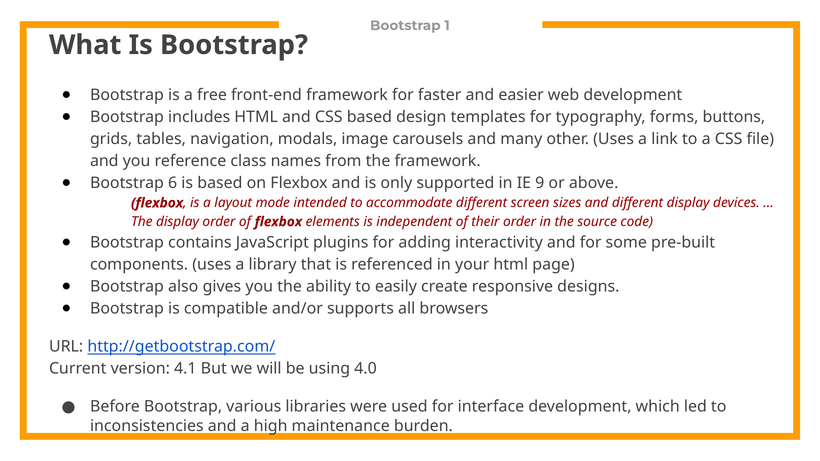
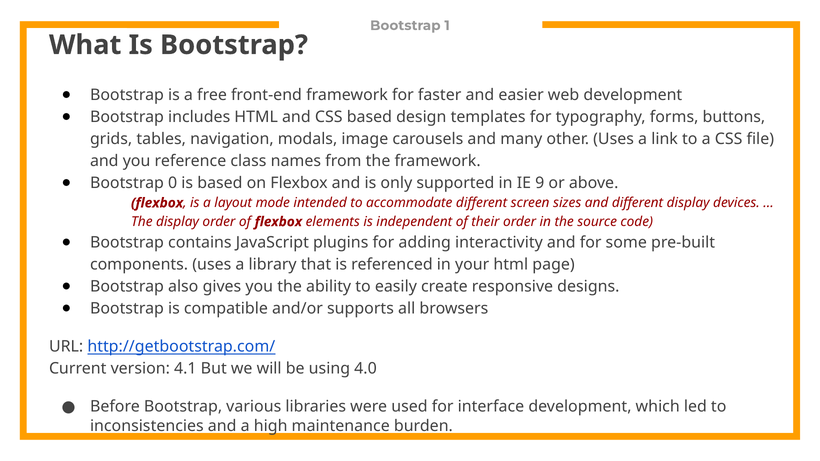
6: 6 -> 0
